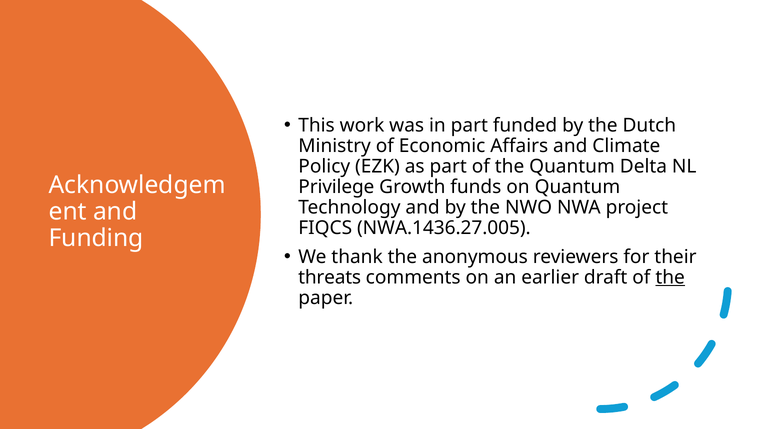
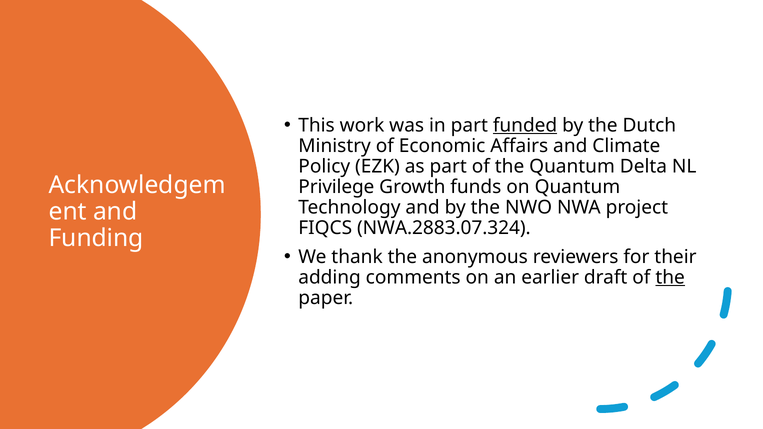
funded underline: none -> present
NWA.1436.27.005: NWA.1436.27.005 -> NWA.2883.07.324
threats: threats -> adding
